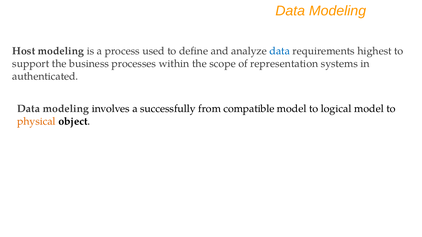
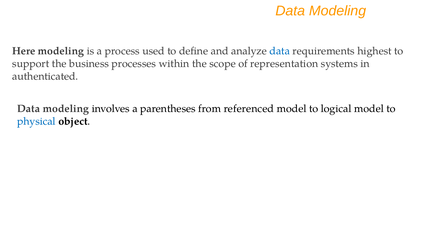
Host: Host -> Here
successfully: successfully -> parentheses
compatible: compatible -> referenced
physical colour: orange -> blue
